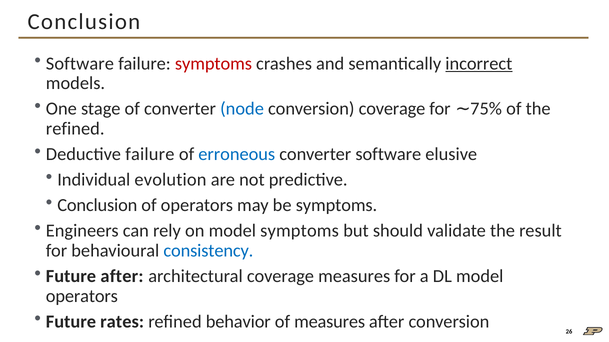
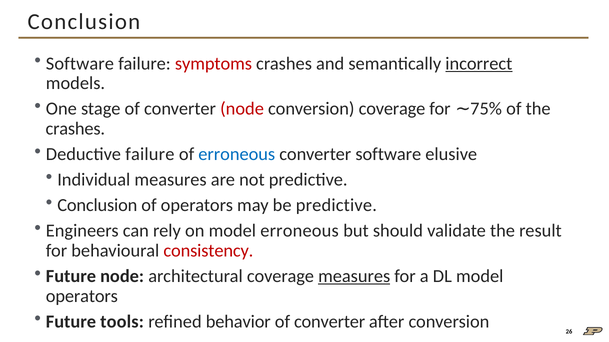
node at (242, 109) colour: blue -> red
refined at (75, 129): refined -> crashes
Individual evolution: evolution -> measures
be symptoms: symptoms -> predictive
model symptoms: symptoms -> erroneous
consistency colour: blue -> red
Future after: after -> node
measures at (354, 277) underline: none -> present
rates: rates -> tools
measures at (330, 322): measures -> converter
